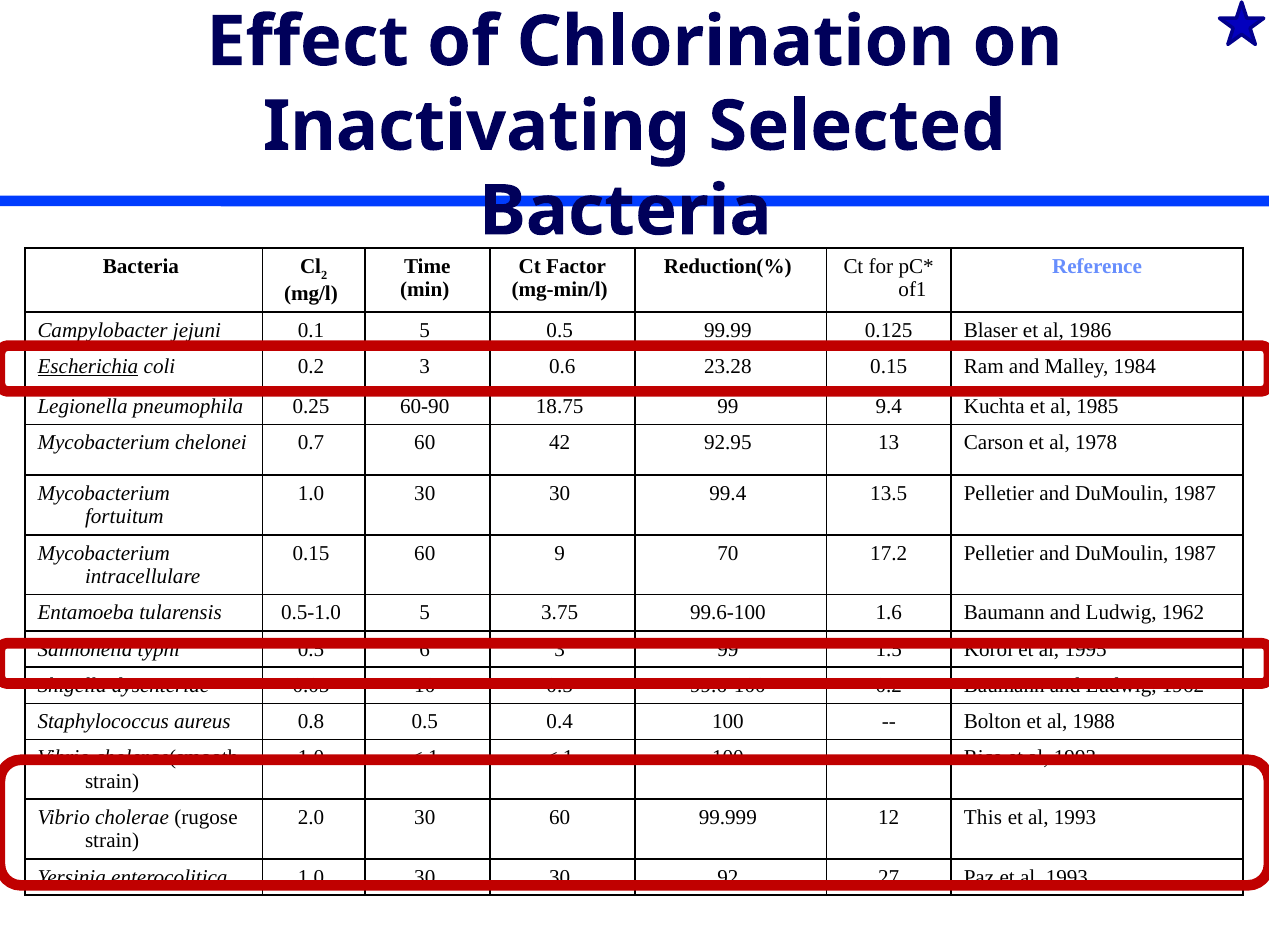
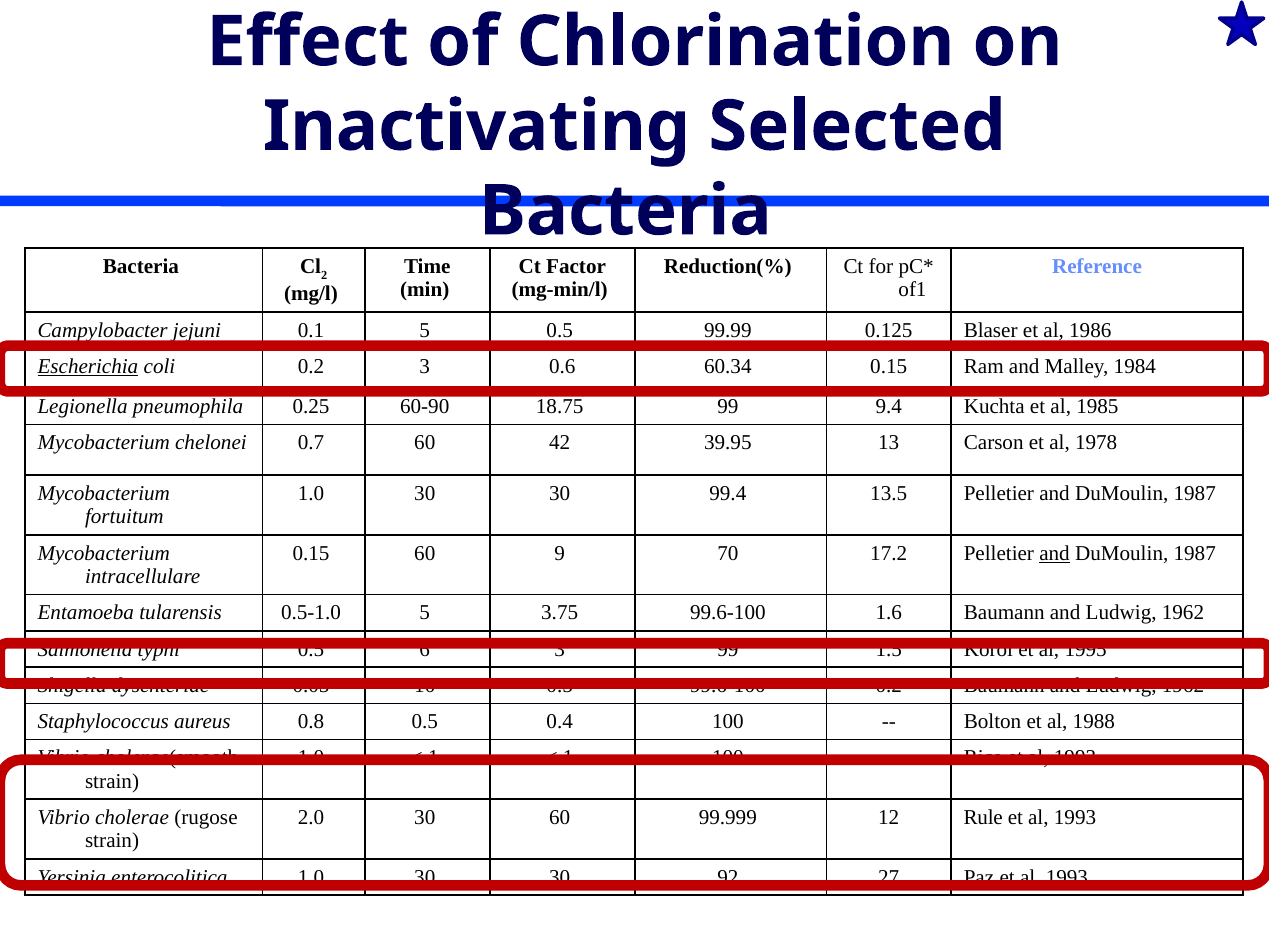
23.28: 23.28 -> 60.34
92.95: 92.95 -> 39.95
and at (1055, 553) underline: none -> present
This: This -> Rule
